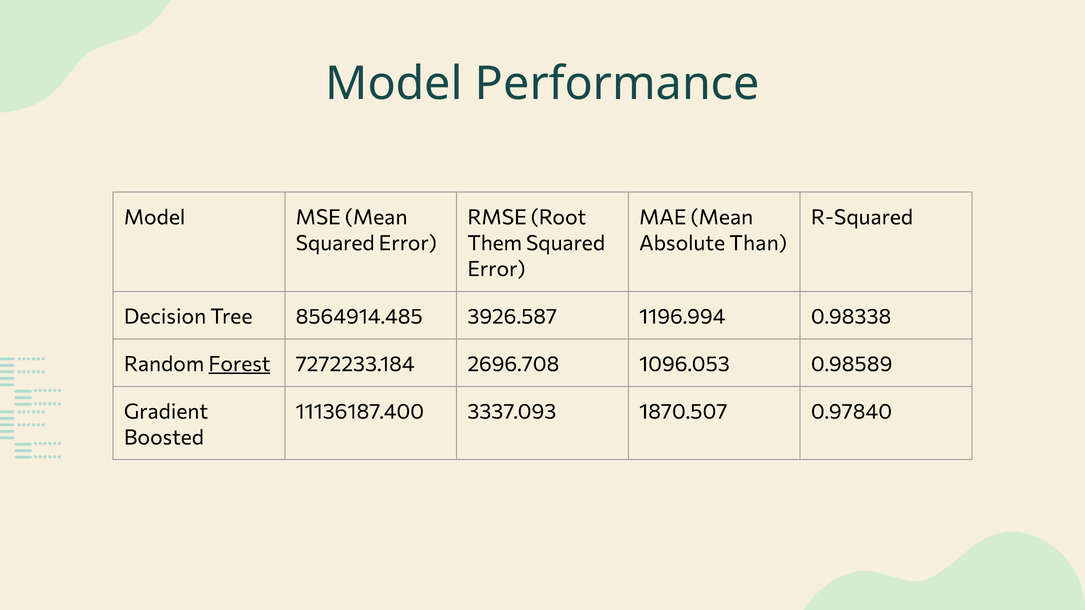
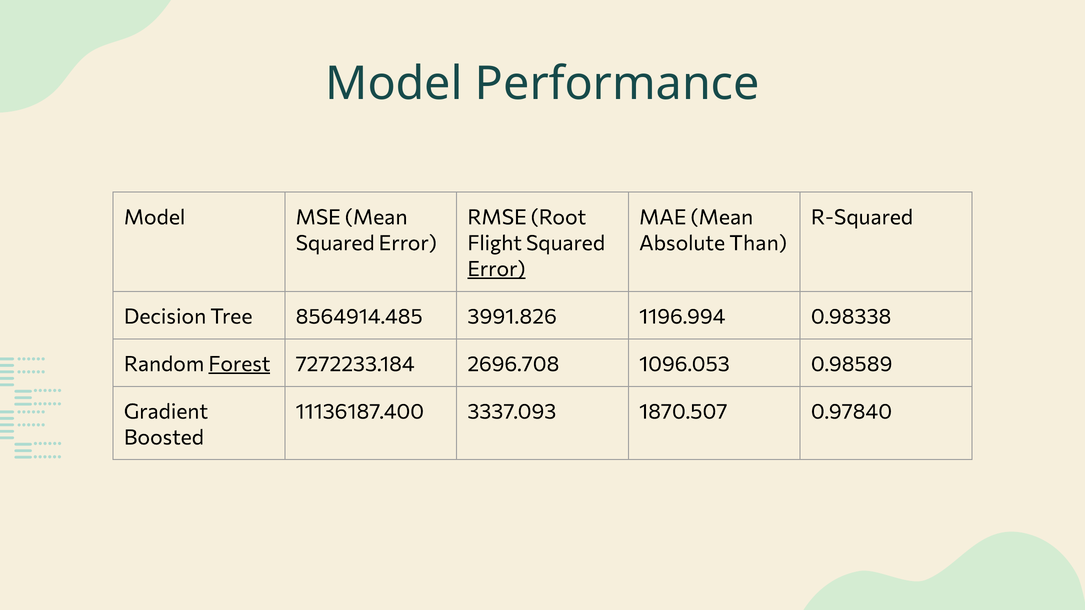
Them: Them -> Flight
Error at (496, 269) underline: none -> present
3926.587: 3926.587 -> 3991.826
